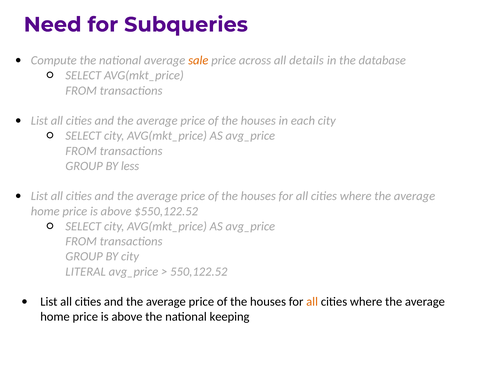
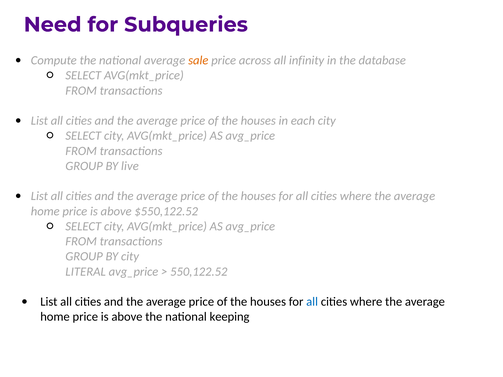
details: details -> infinity
less: less -> live
all at (312, 302) colour: orange -> blue
